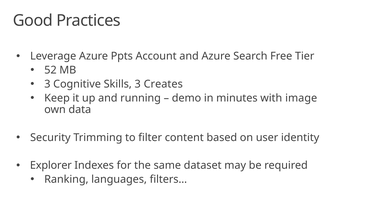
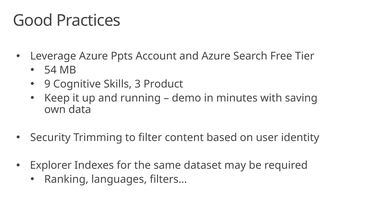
52: 52 -> 54
3 at (47, 84): 3 -> 9
Creates: Creates -> Product
image: image -> saving
